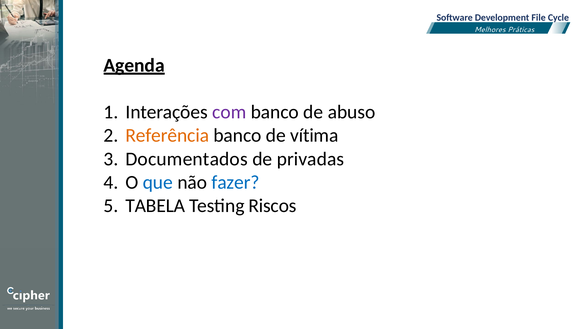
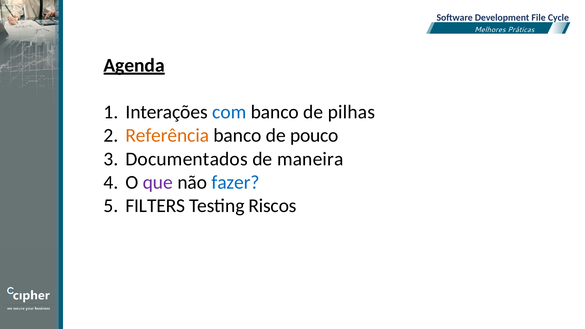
com colour: purple -> blue
abuso: abuso -> pilhas
vítima: vítima -> pouco
privadas: privadas -> maneira
que colour: blue -> purple
TABELA: TABELA -> FILTERS
